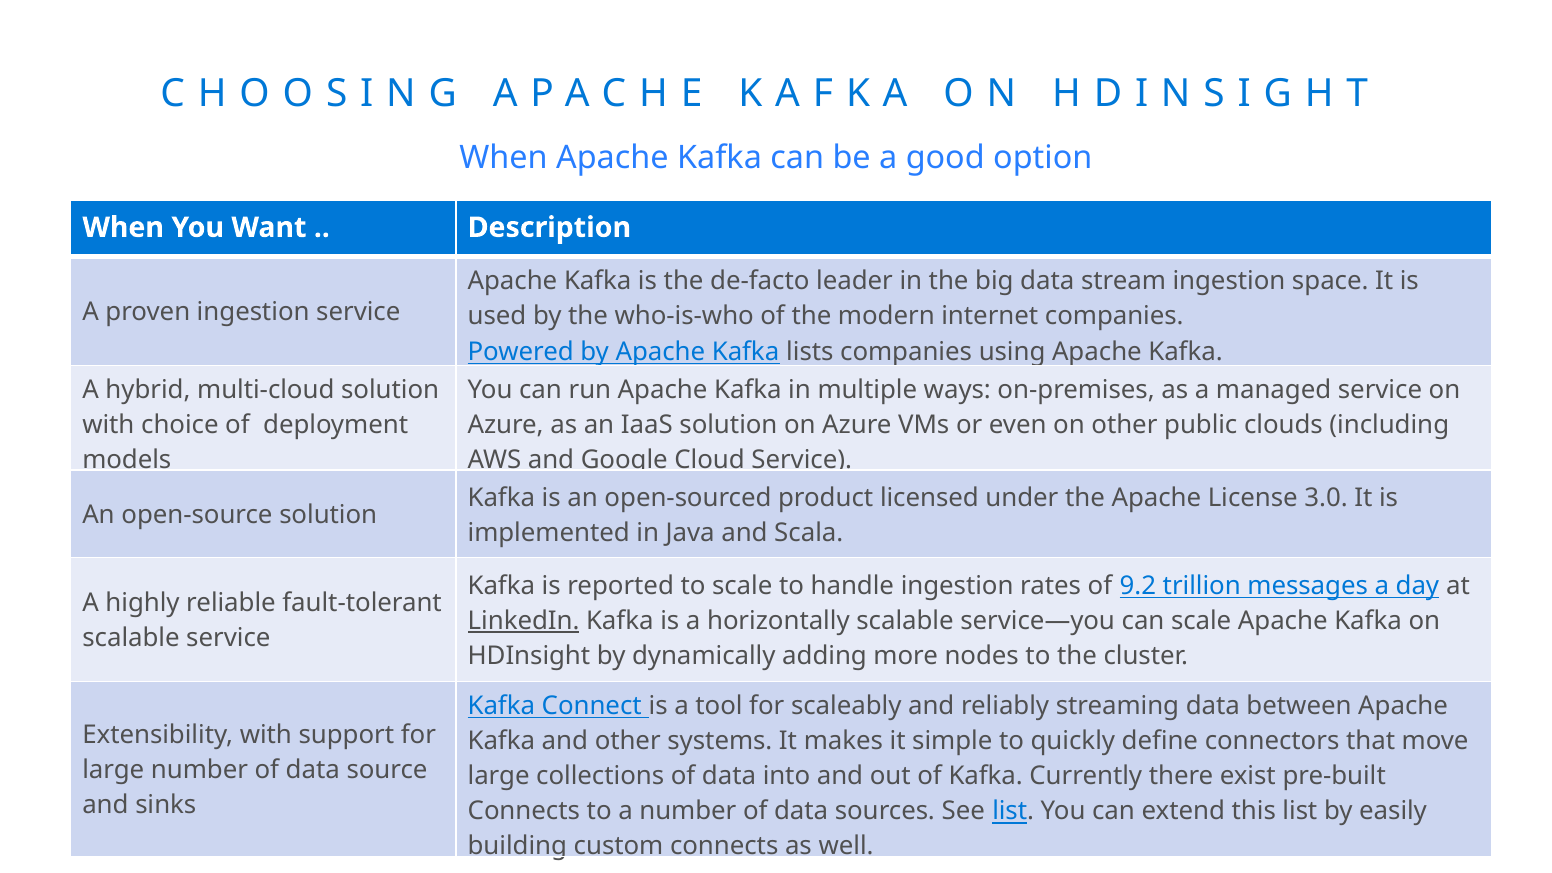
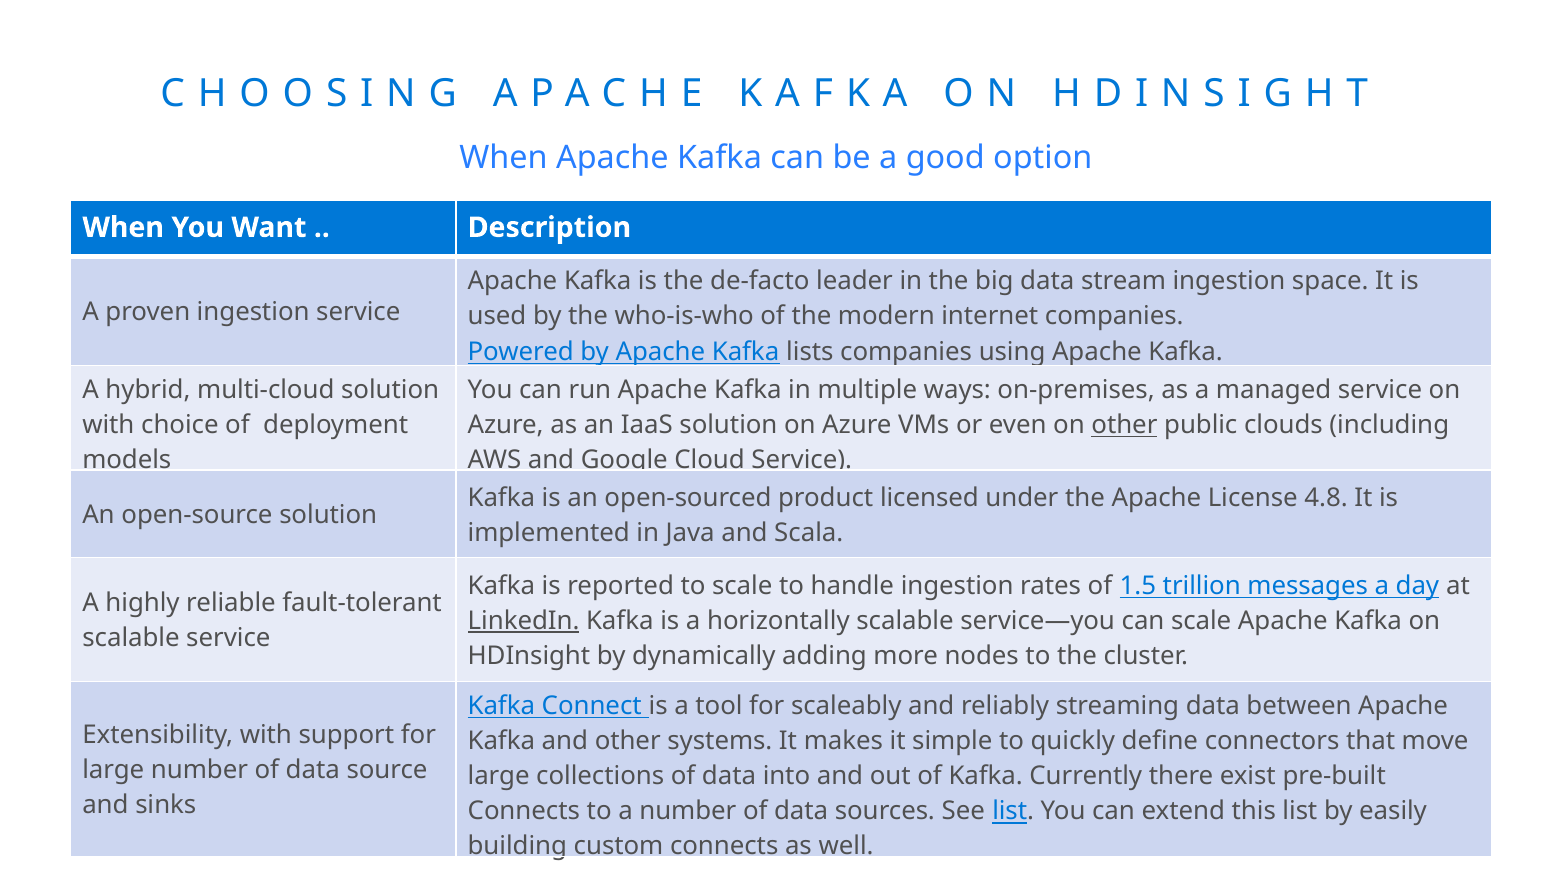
other at (1124, 425) underline: none -> present
3.0: 3.0 -> 4.8
9.2: 9.2 -> 1.5
